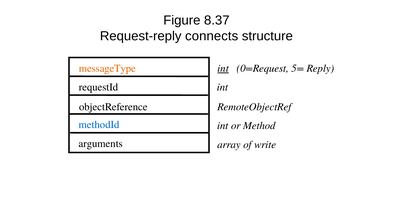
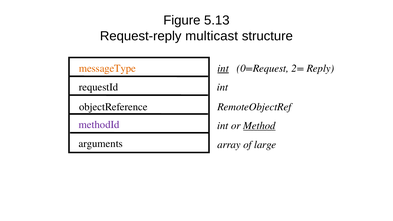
8.37: 8.37 -> 5.13
connects: connects -> multicast
5=: 5= -> 2=
methodId colour: blue -> purple
Method underline: none -> present
write: write -> large
